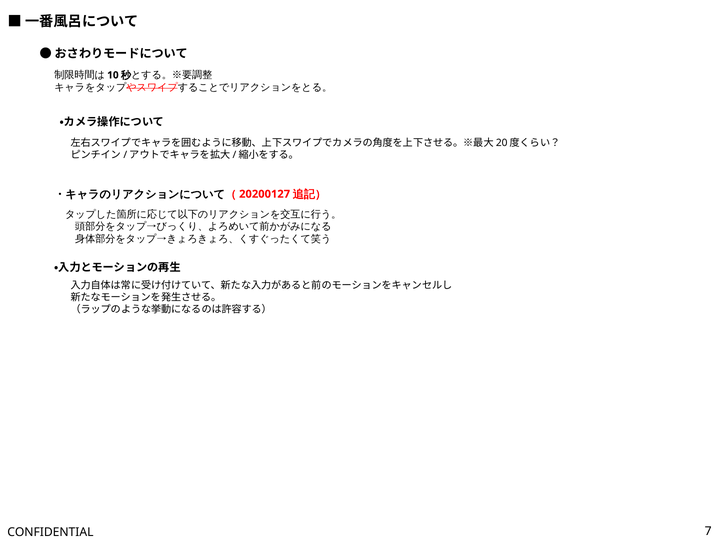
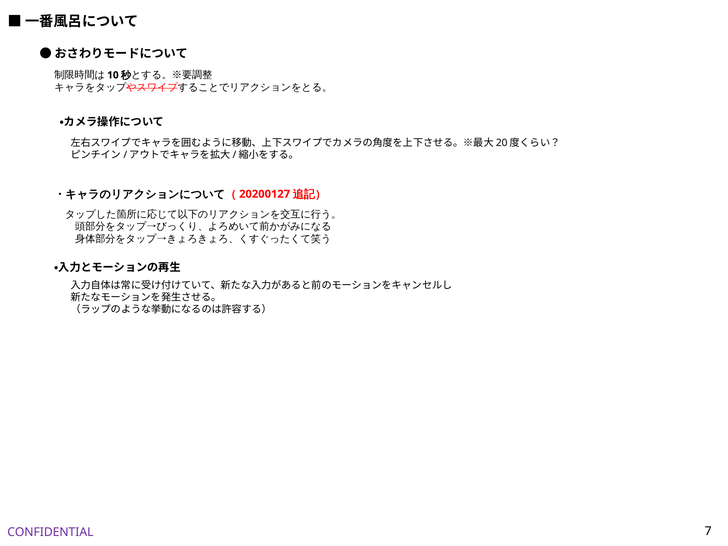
CONFIDENTIAL colour: black -> purple
